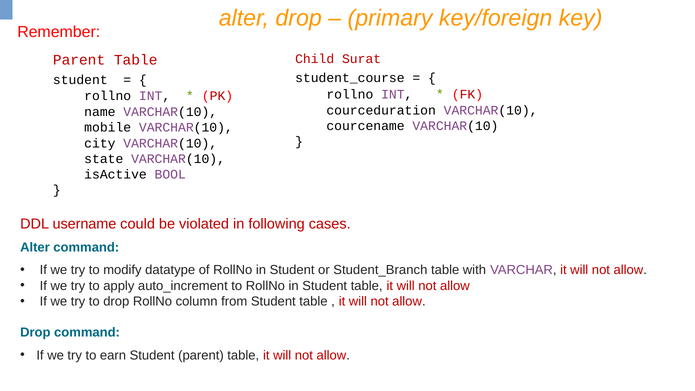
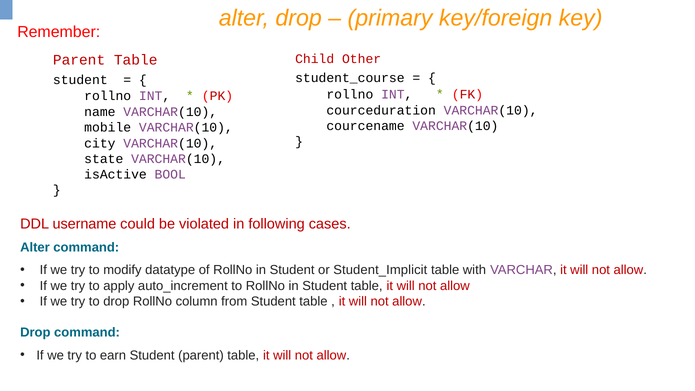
Surat: Surat -> Other
Student_Branch: Student_Branch -> Student_Implicit
